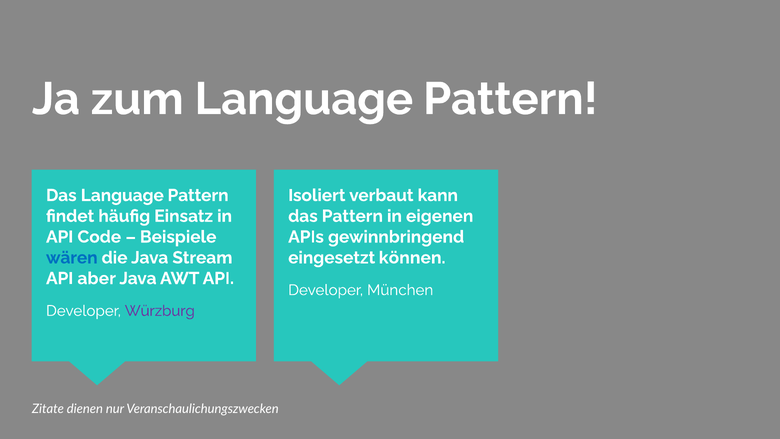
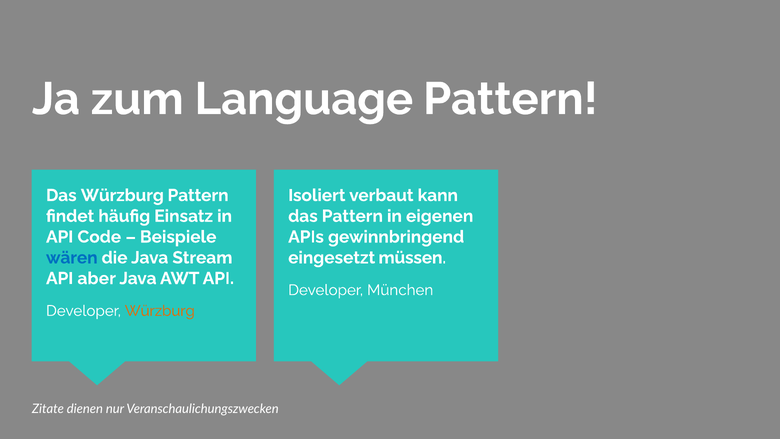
Das Language: Language -> Würzburg
können: können -> müssen
Würzburg at (160, 311) colour: purple -> orange
